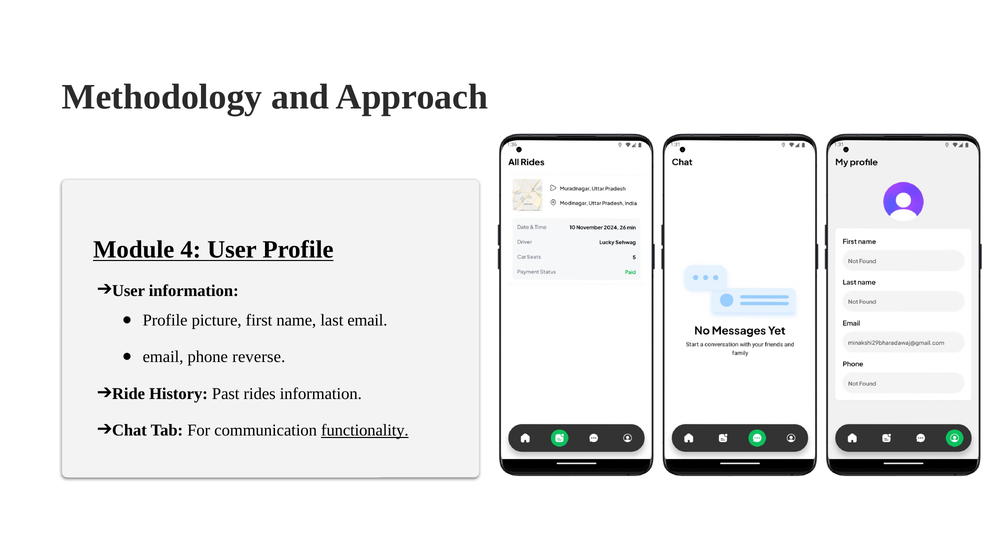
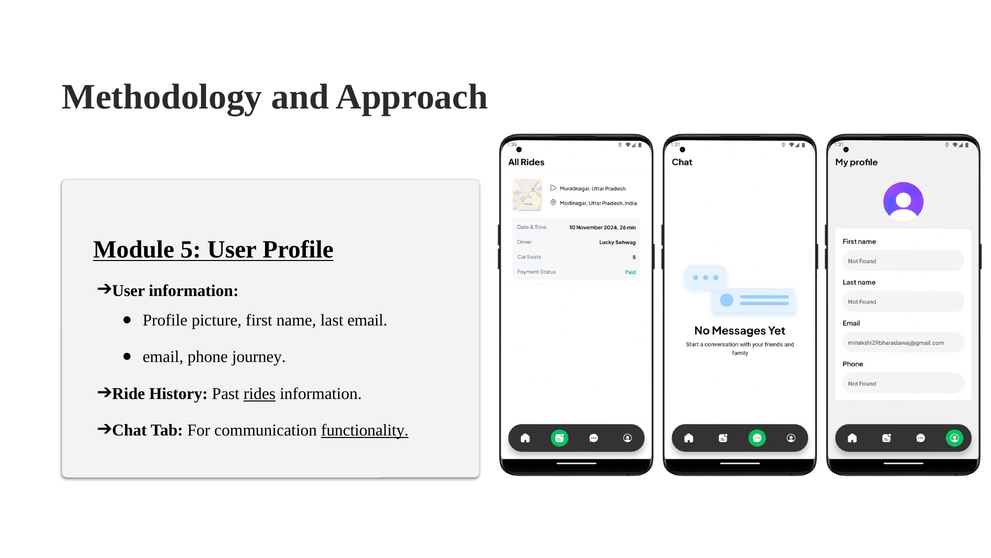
4: 4 -> 5
reverse: reverse -> journey
rides underline: none -> present
